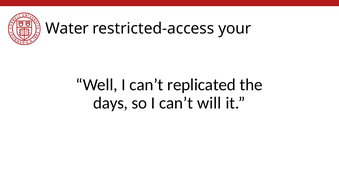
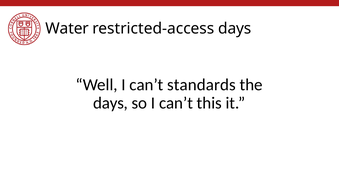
restricted-access your: your -> days
replicated: replicated -> standards
will: will -> this
